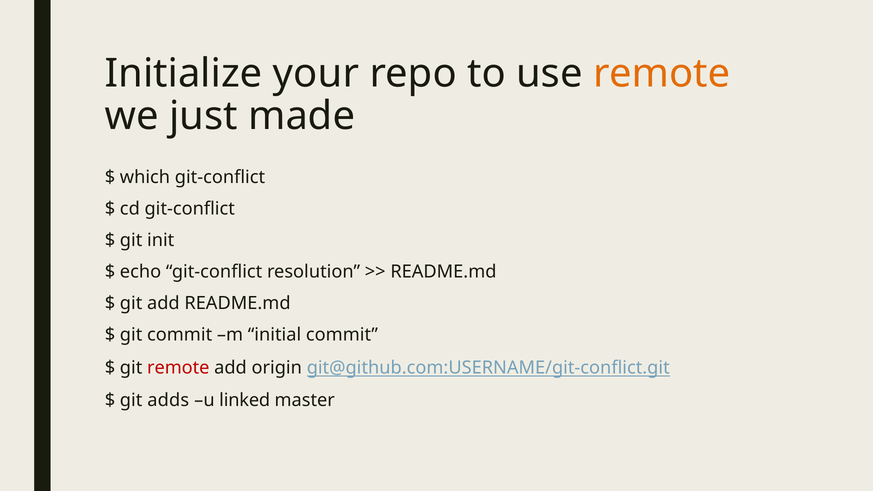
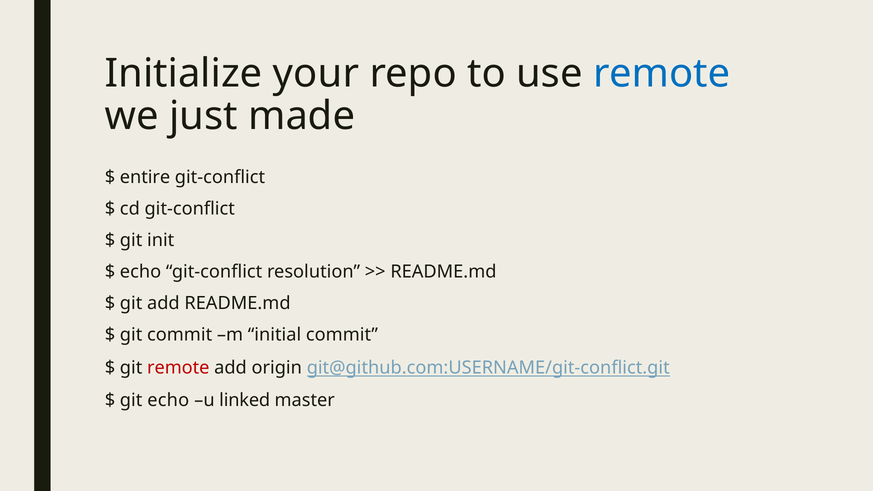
remote at (662, 73) colour: orange -> blue
which: which -> entire
git adds: adds -> echo
